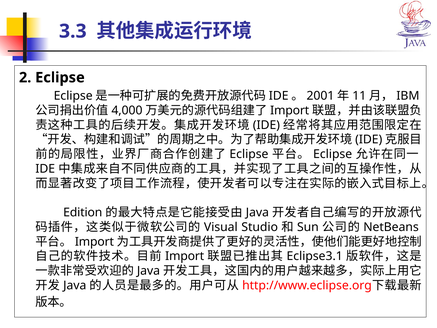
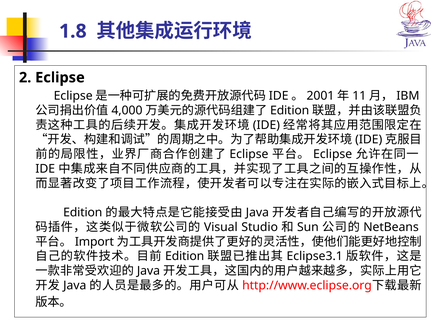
3.3: 3.3 -> 1.8
Import at (290, 110): Import -> Edition
Import at (185, 256): Import -> Edition
